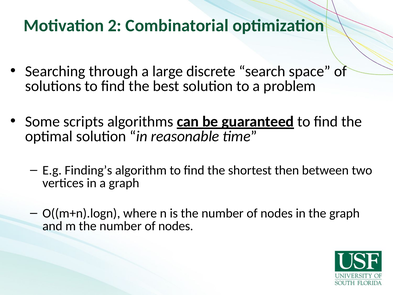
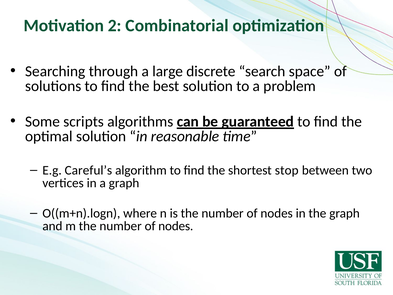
Finding’s: Finding’s -> Careful’s
then: then -> stop
